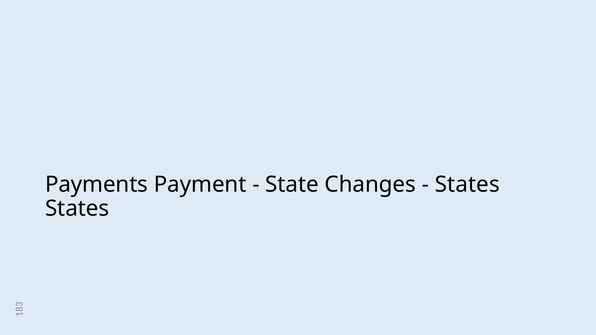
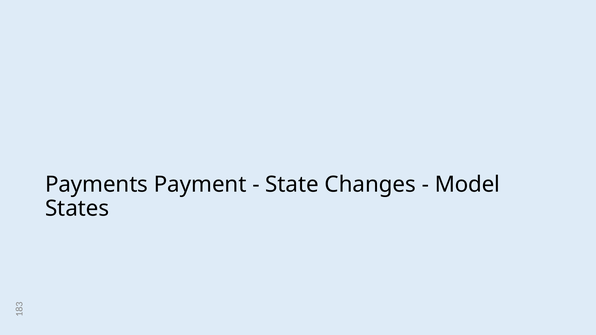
States at (467, 184): States -> Model
